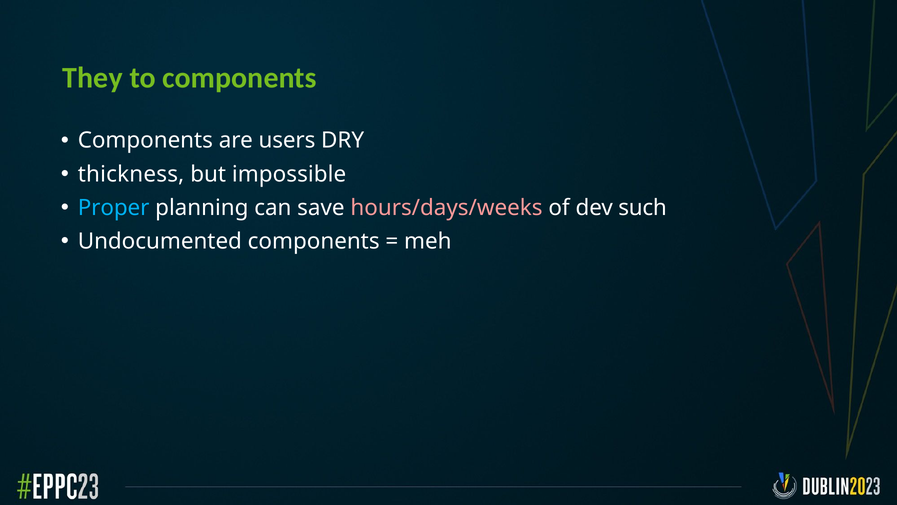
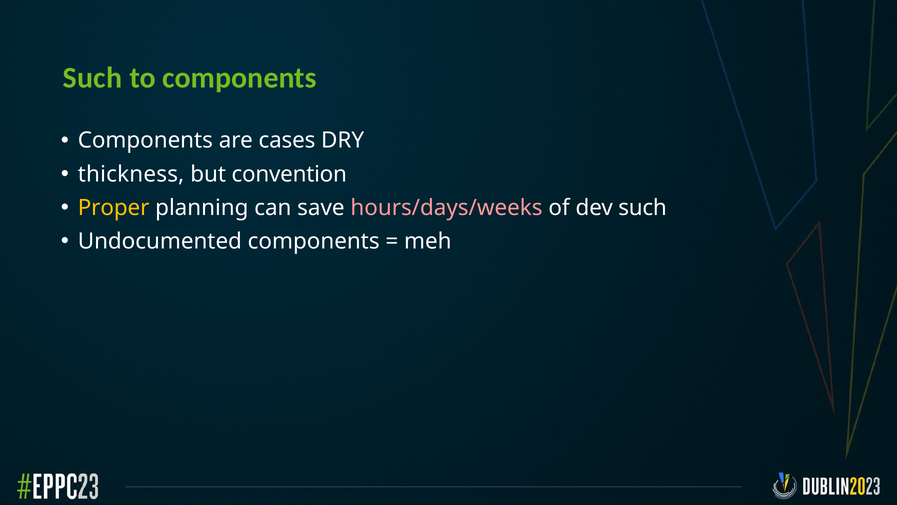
They at (93, 78): They -> Such
users: users -> cases
impossible: impossible -> convention
Proper colour: light blue -> yellow
